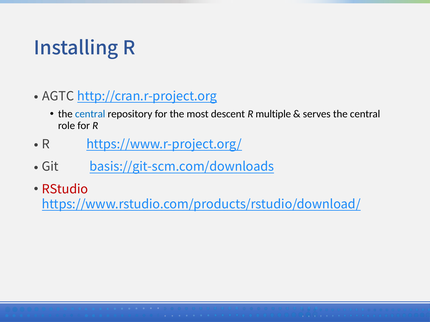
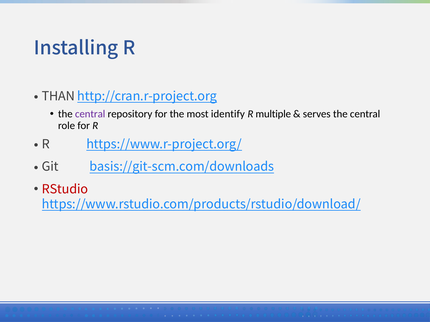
AGTC: AGTC -> THAN
central at (90, 114) colour: blue -> purple
descent: descent -> identify
